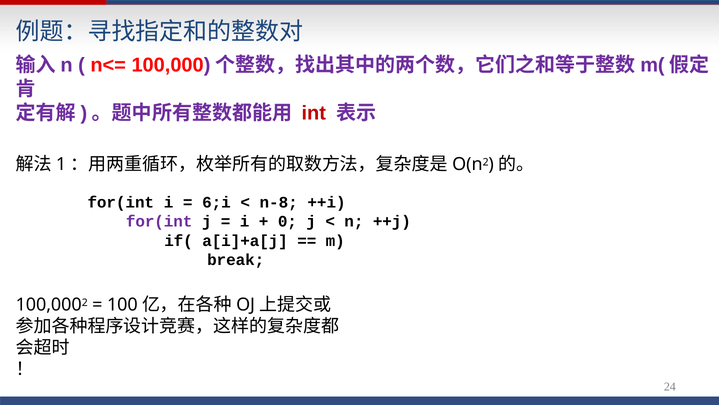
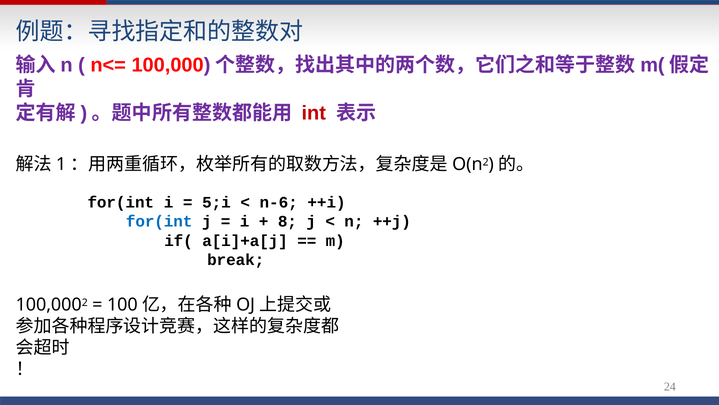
6;i: 6;i -> 5;i
n-8: n-8 -> n-6
for(int at (159, 221) colour: purple -> blue
0: 0 -> 8
